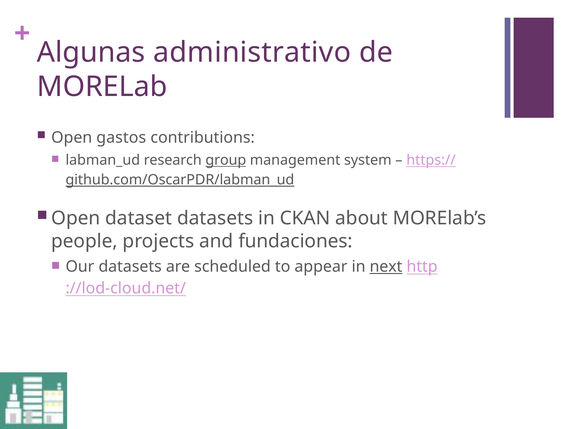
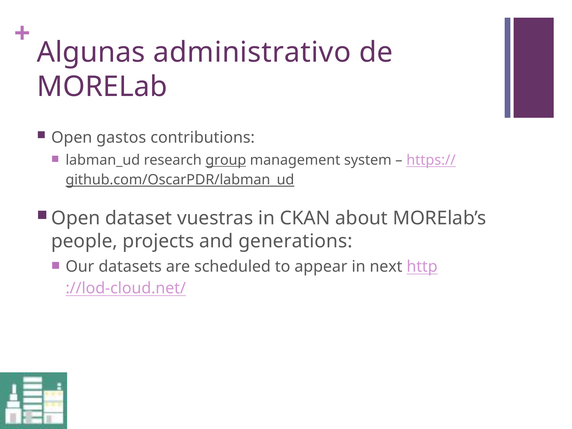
dataset datasets: datasets -> vuestras
fundaciones: fundaciones -> generations
next underline: present -> none
